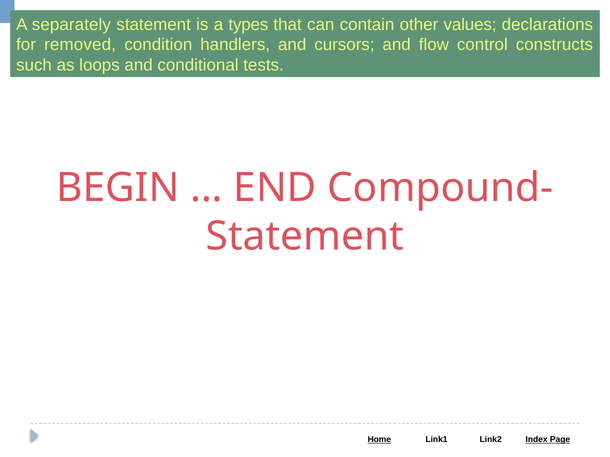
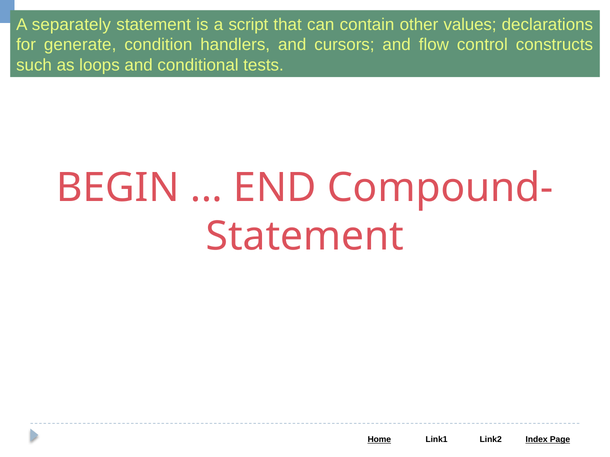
types: types -> script
removed: removed -> generate
